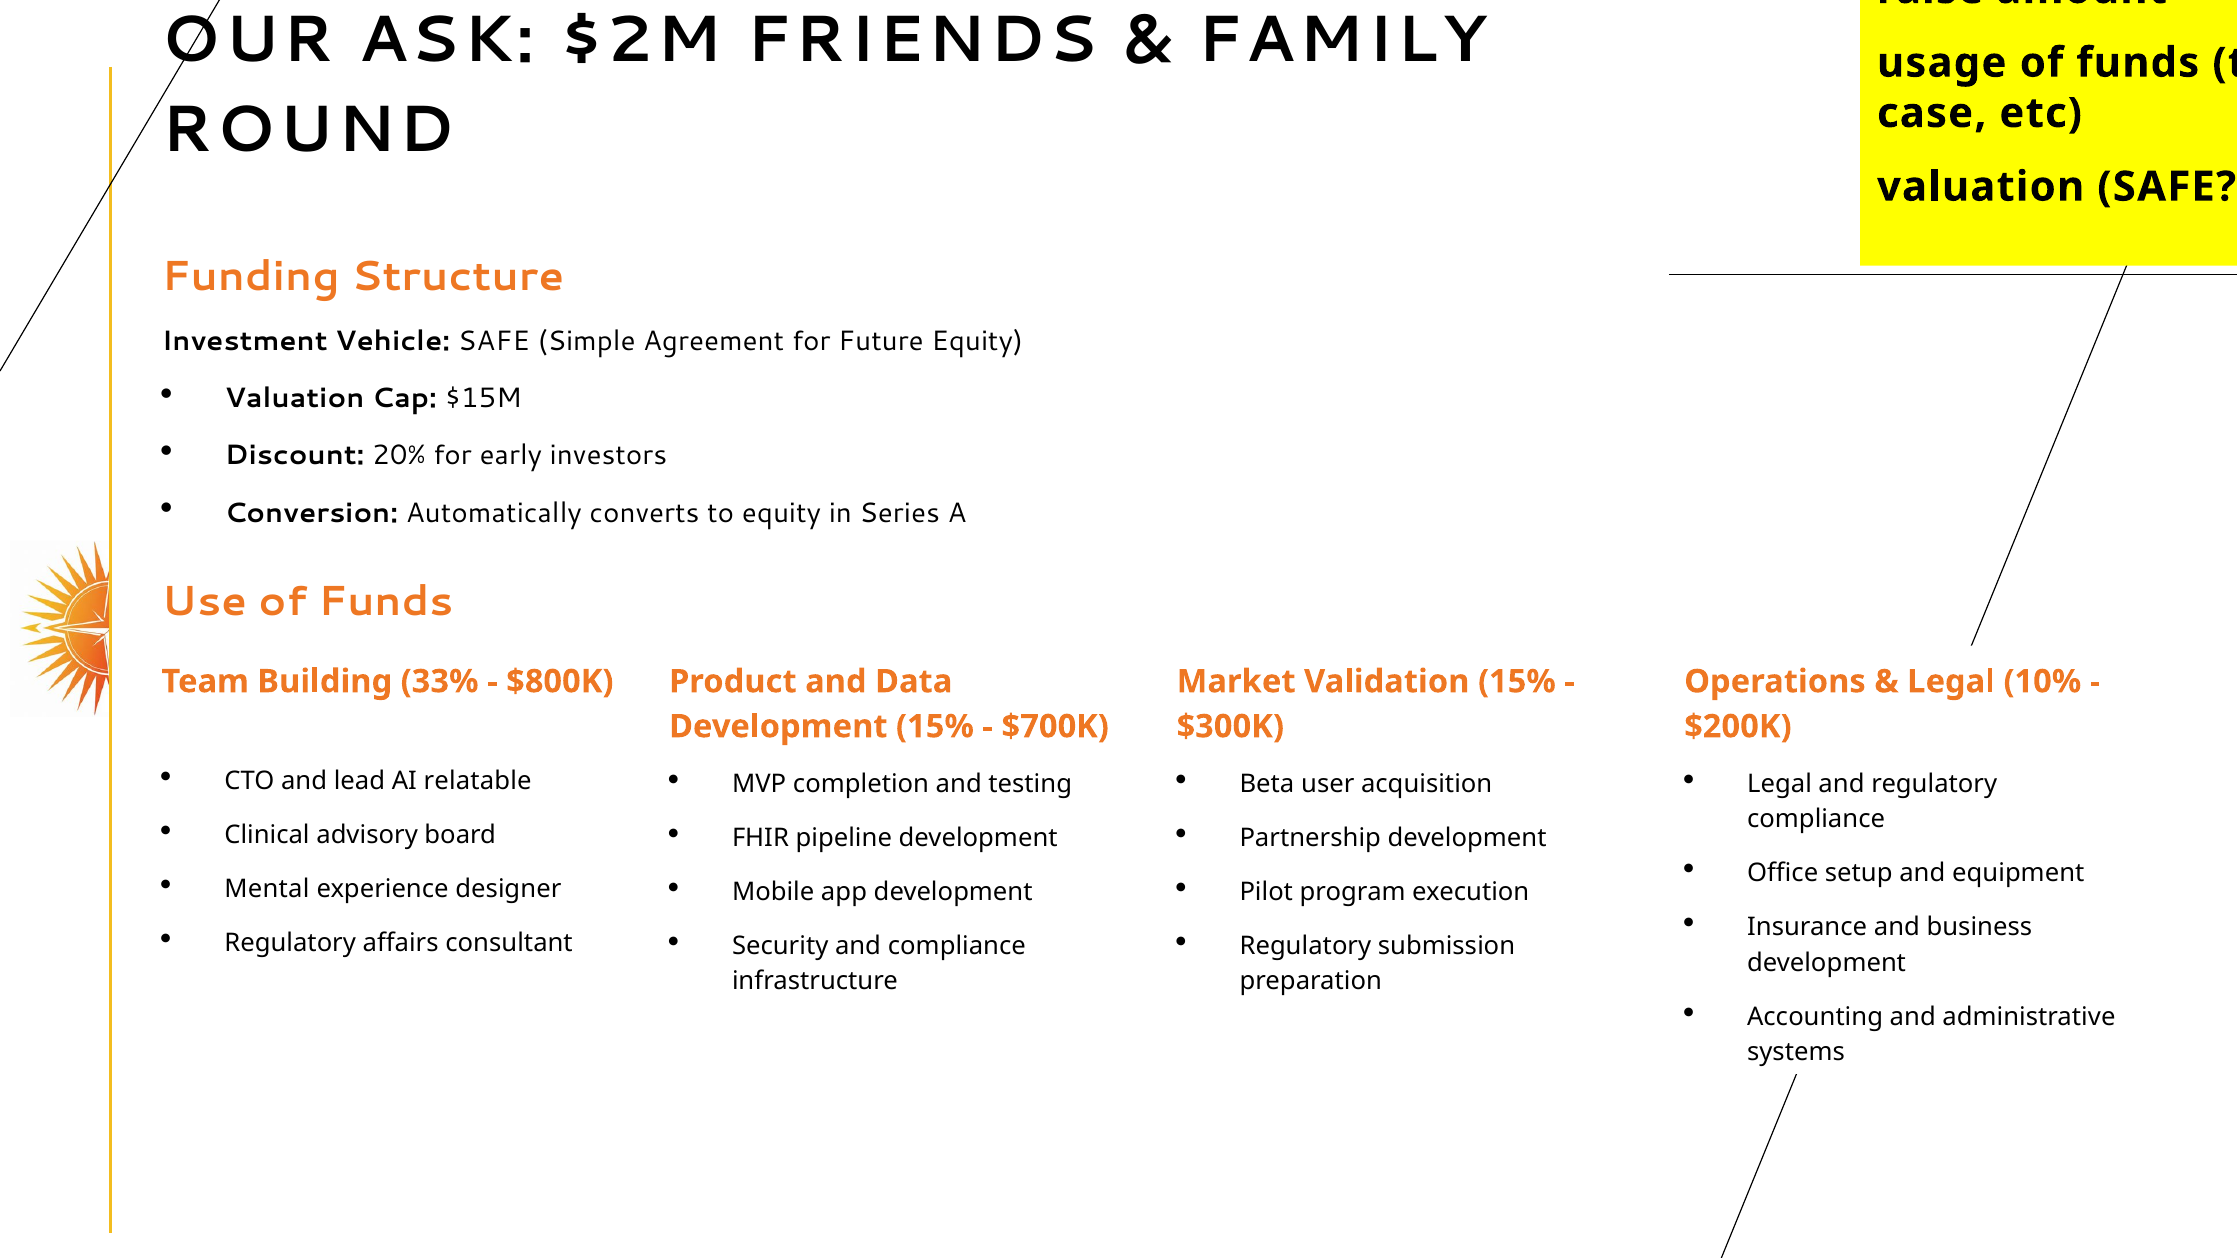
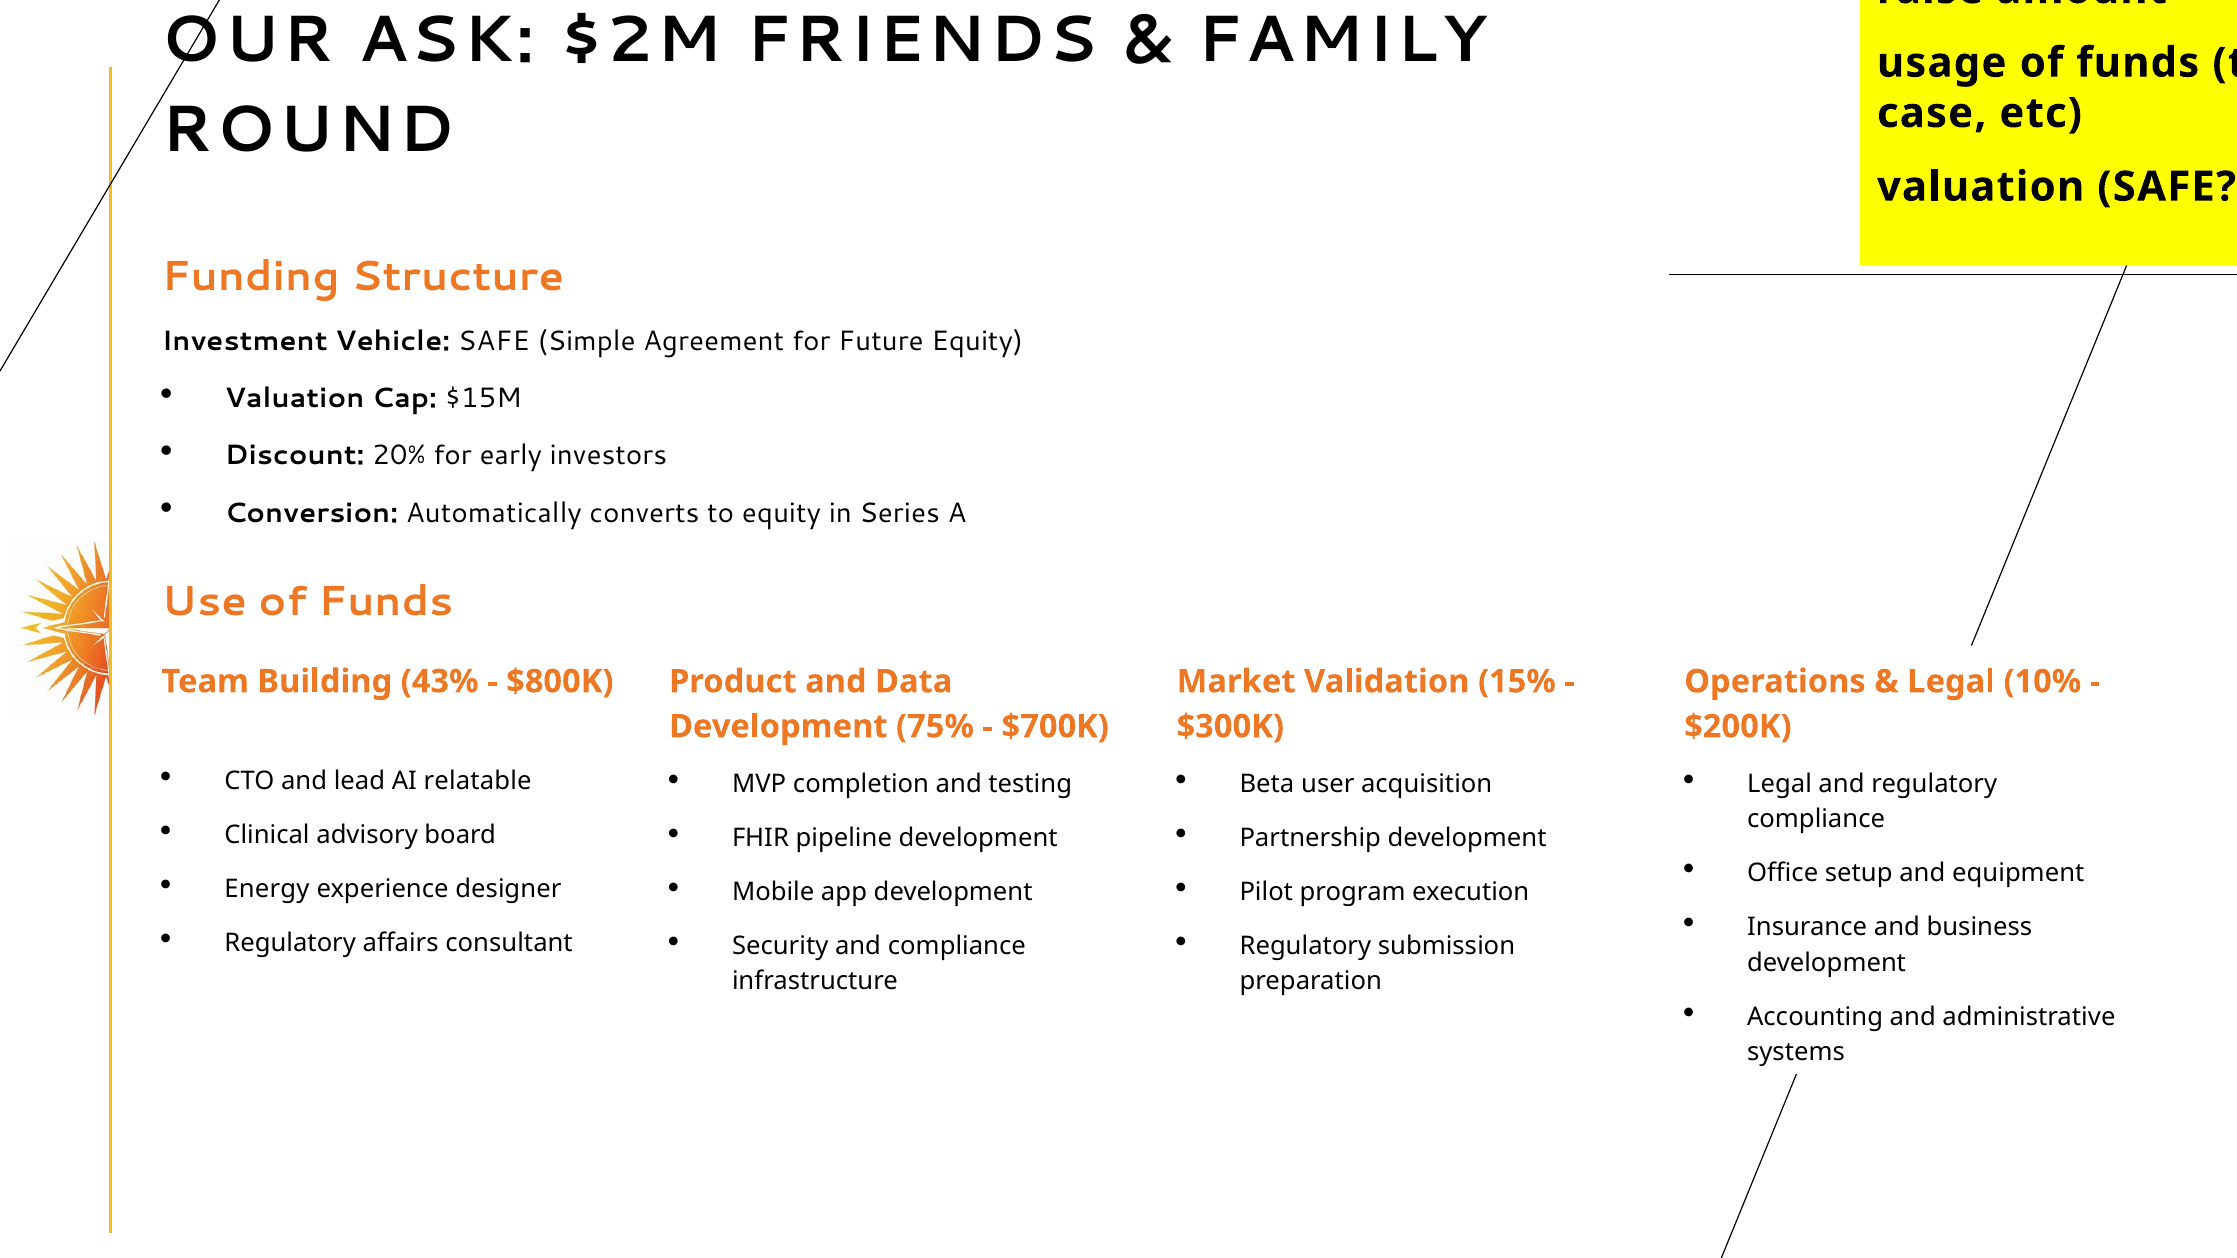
33%: 33% -> 43%
Development 15%: 15% -> 75%
Mental: Mental -> Energy
